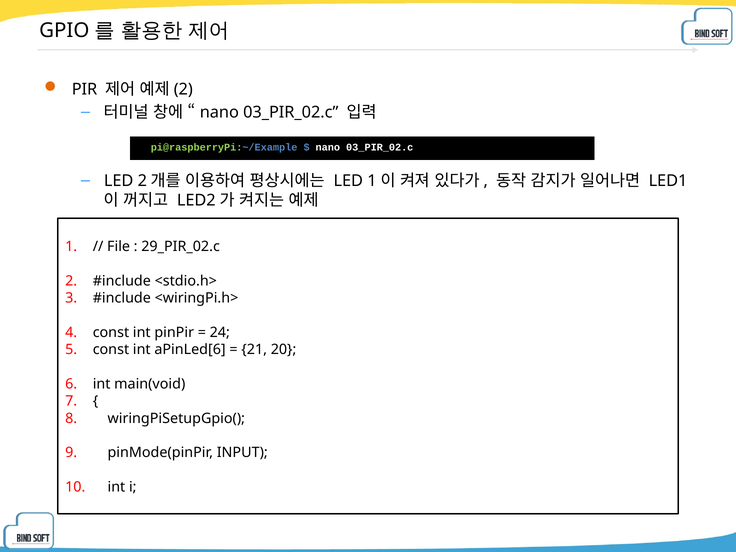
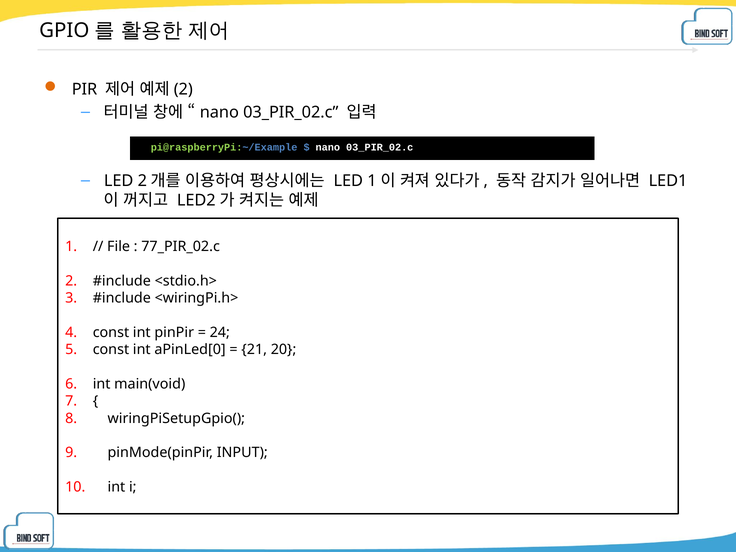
29_PIR_02.c: 29_PIR_02.c -> 77_PIR_02.c
aPinLed[6: aPinLed[6 -> aPinLed[0
